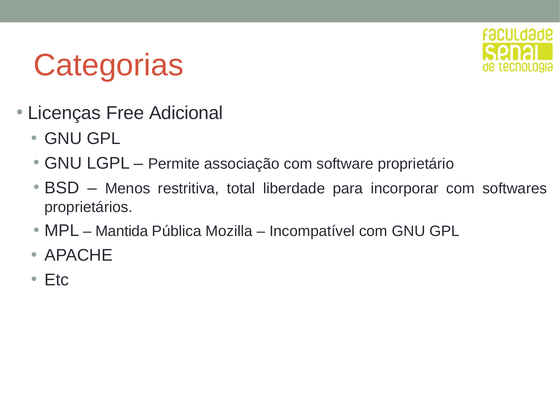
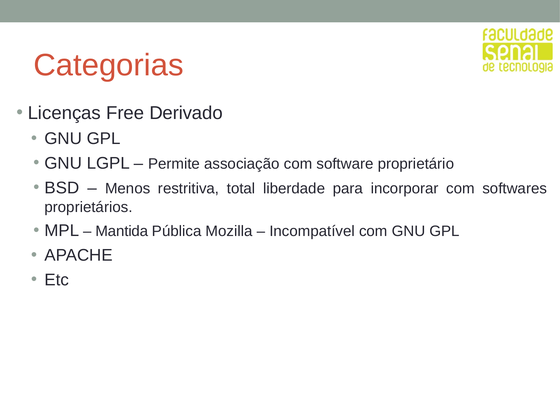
Adicional: Adicional -> Derivado
